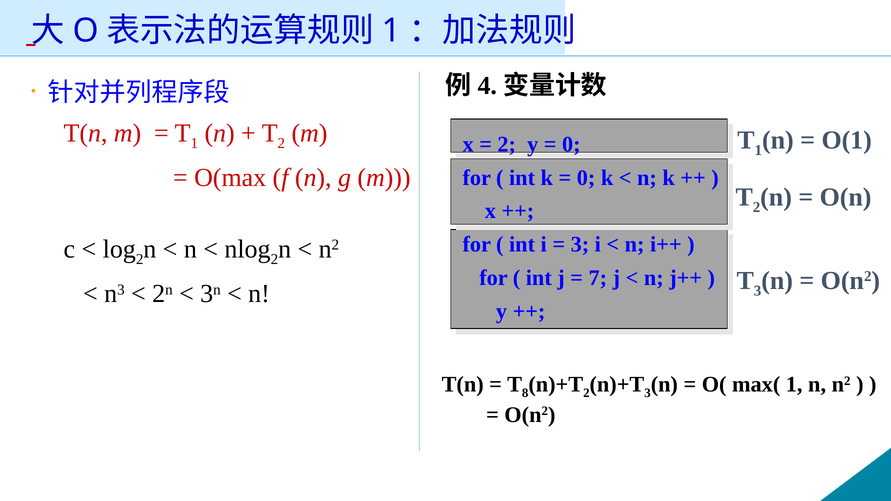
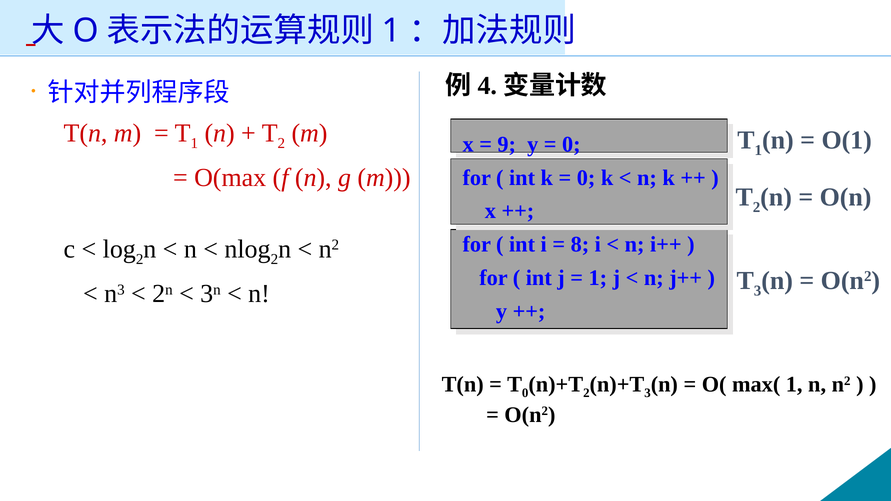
2 at (507, 144): 2 -> 9
3 at (580, 245): 3 -> 8
7 at (598, 278): 7 -> 1
8 at (525, 393): 8 -> 0
